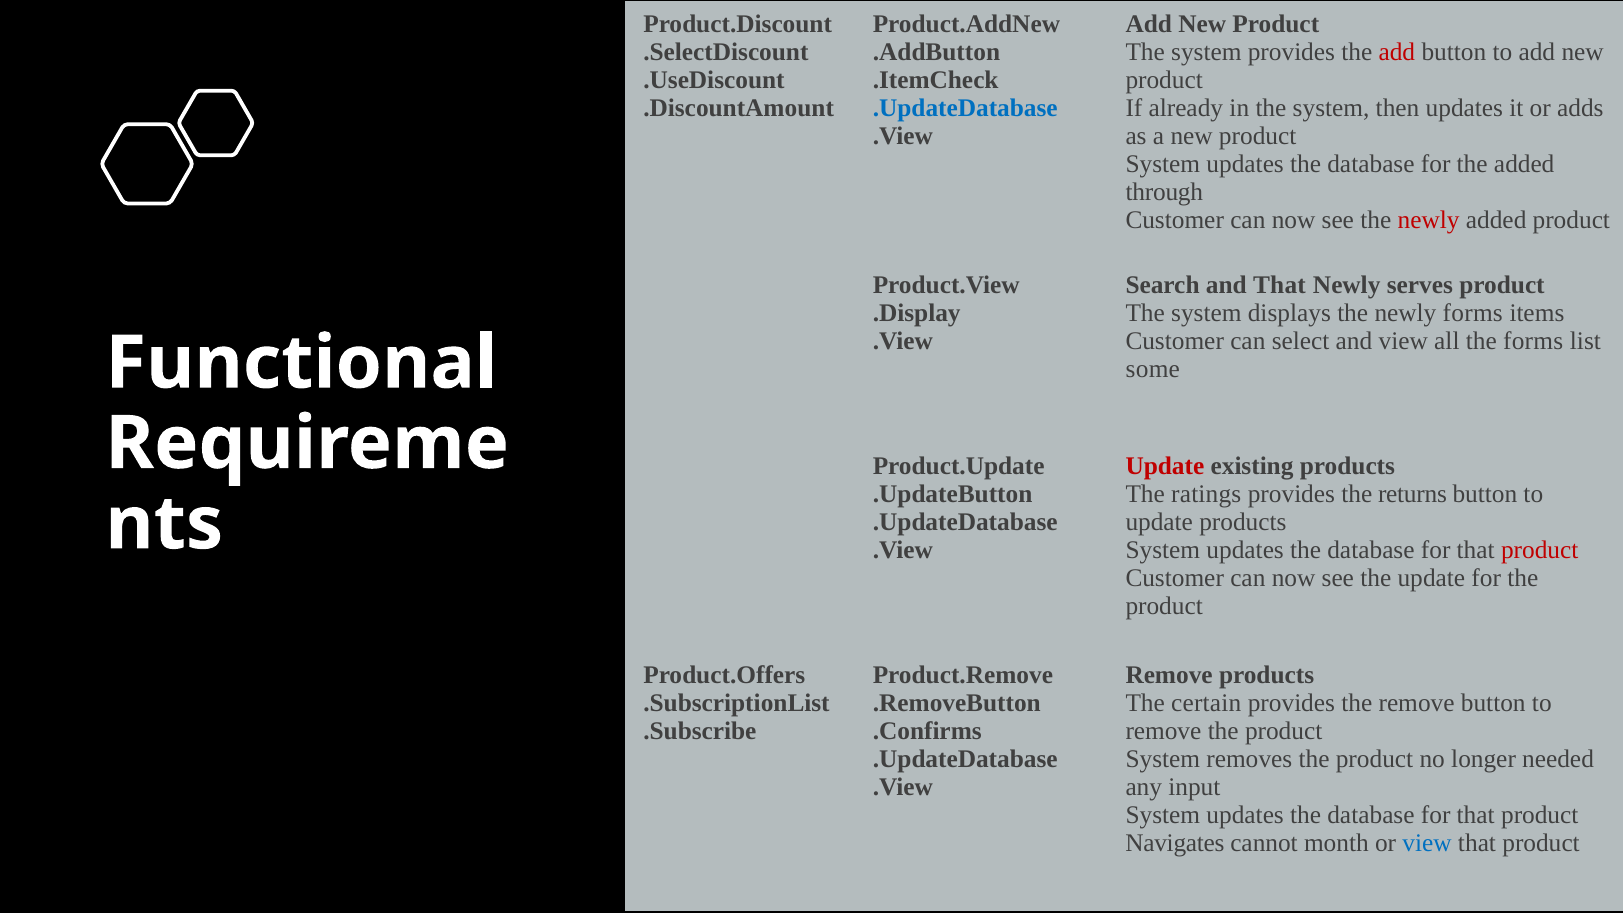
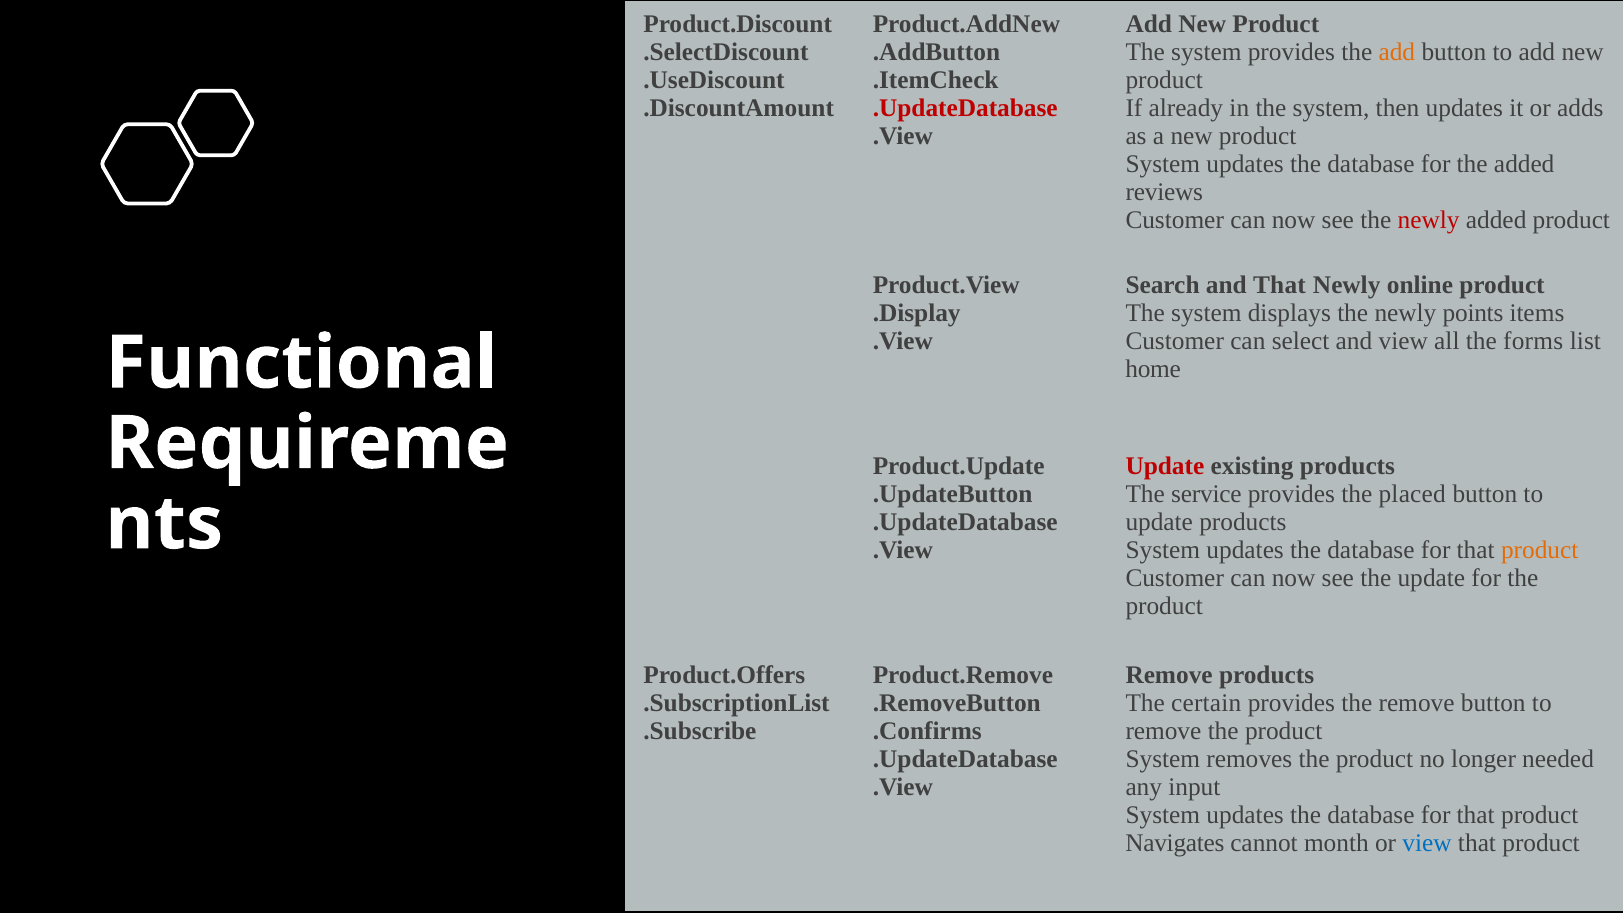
add at (1397, 52) colour: red -> orange
.UpdateDatabase at (965, 108) colour: blue -> red
through: through -> reviews
serves: serves -> online
newly forms: forms -> points
some: some -> home
ratings: ratings -> service
returns: returns -> placed
product at (1540, 550) colour: red -> orange
